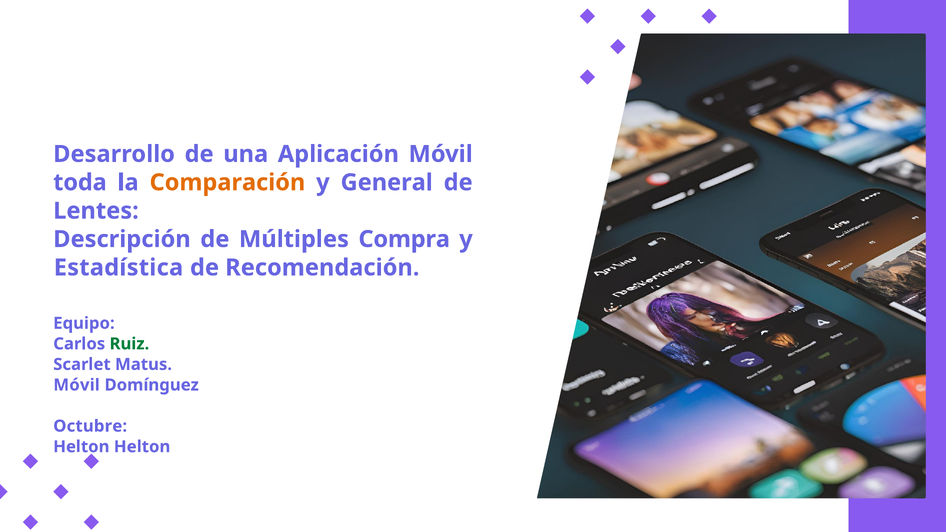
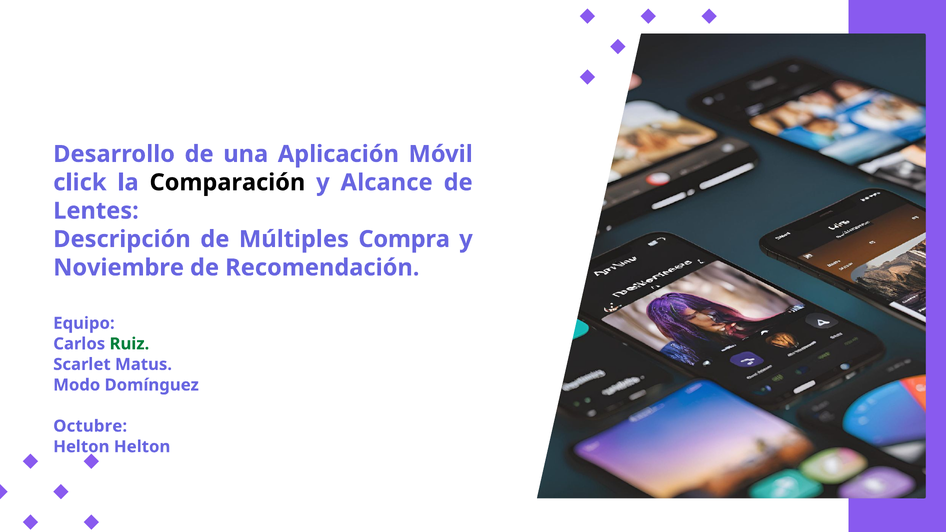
toda: toda -> click
Comparación colour: orange -> black
General: General -> Alcance
Estadística: Estadística -> Noviembre
Móvil at (77, 385): Móvil -> Modo
